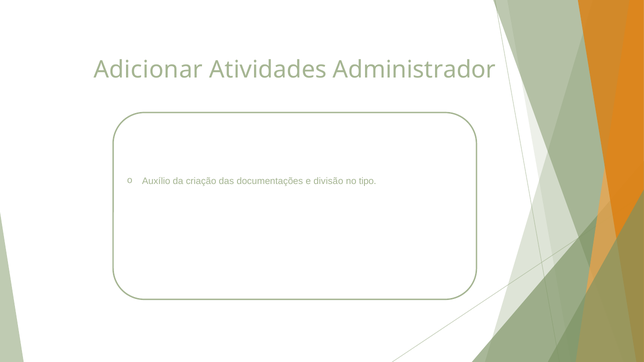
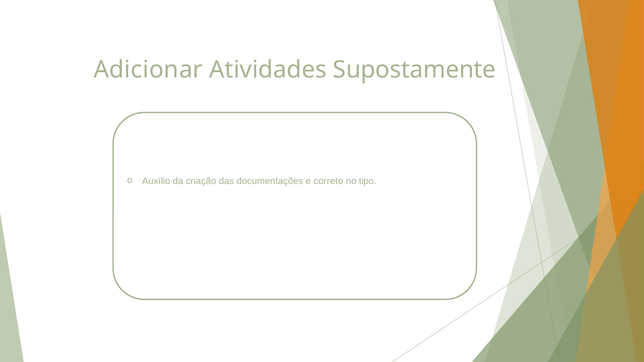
Administrador: Administrador -> Supostamente
divisão: divisão -> correto
